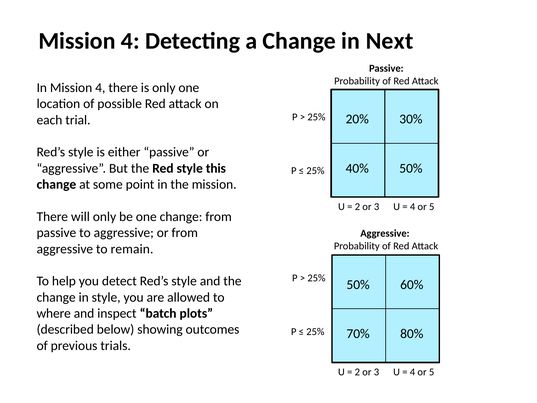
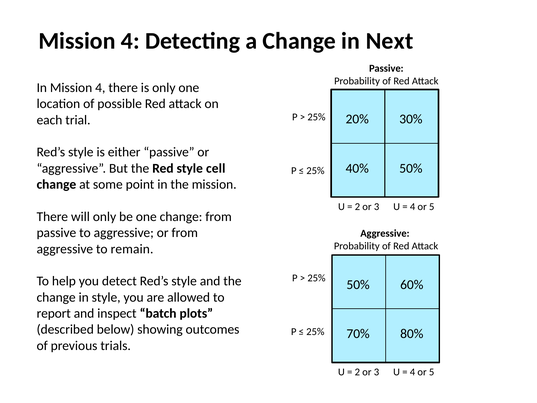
this: this -> cell
where: where -> report
